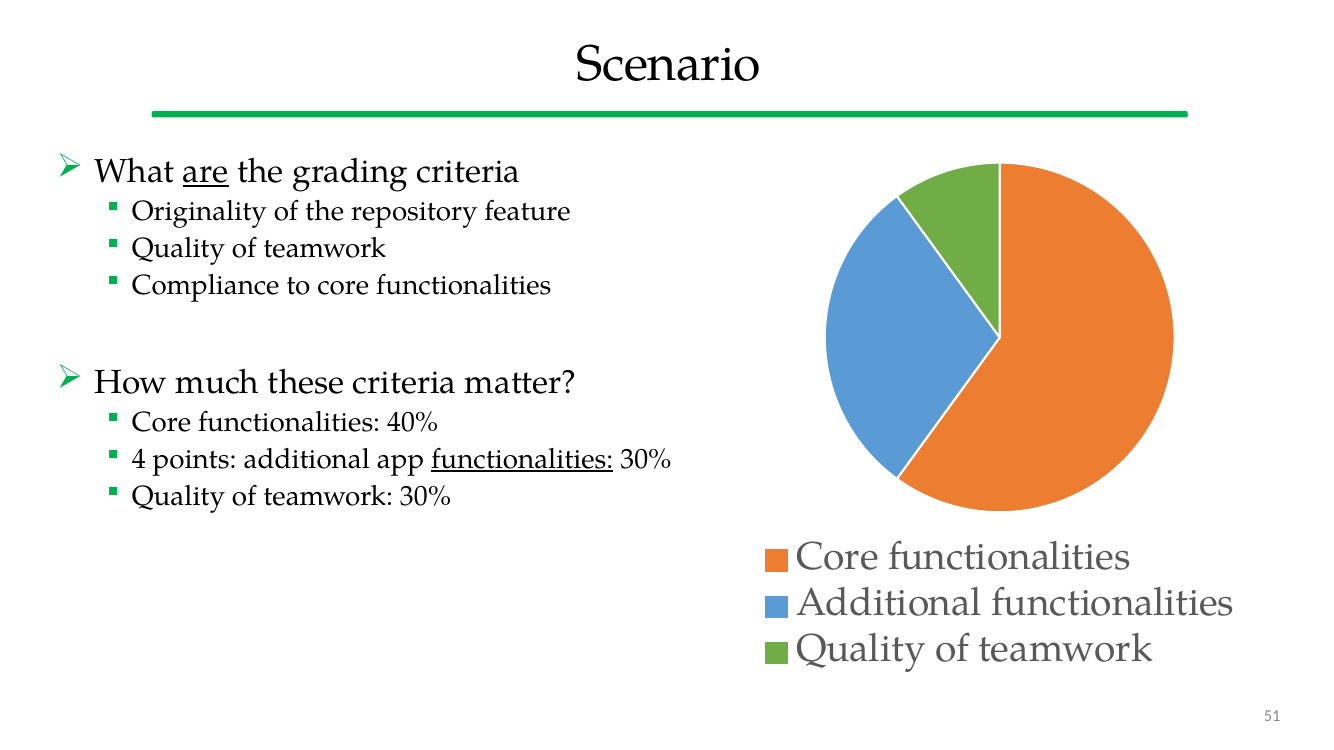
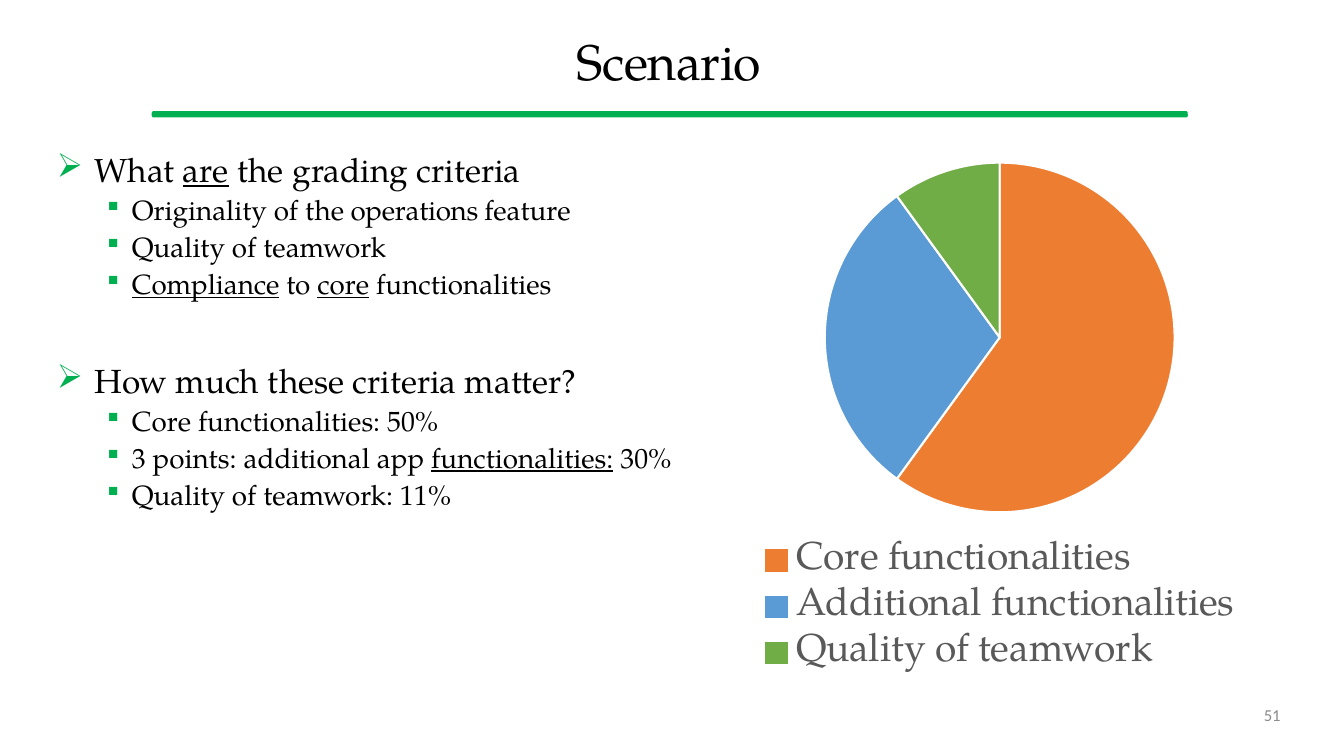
repository: repository -> operations
Compliance underline: none -> present
core at (343, 286) underline: none -> present
40%: 40% -> 50%
4: 4 -> 3
teamwork 30%: 30% -> 11%
